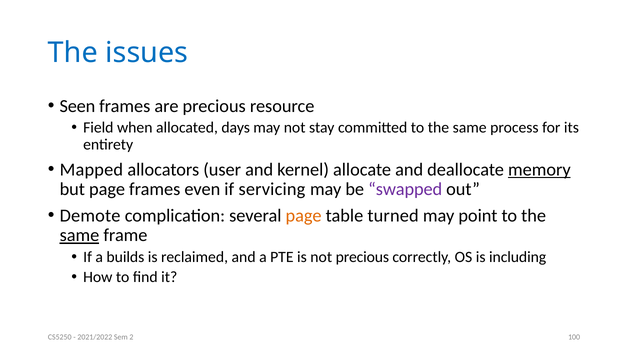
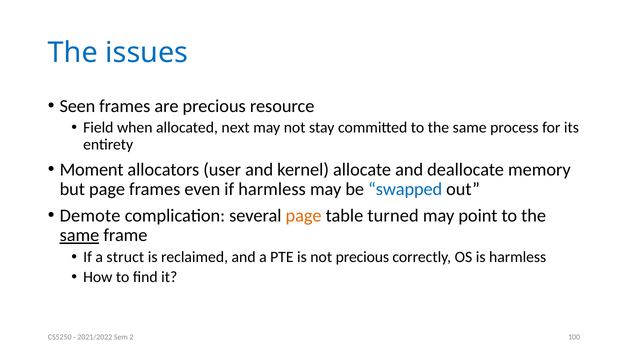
days: days -> next
Mapped: Mapped -> Moment
memory underline: present -> none
if servicing: servicing -> harmless
swapped colour: purple -> blue
builds: builds -> struct
is including: including -> harmless
